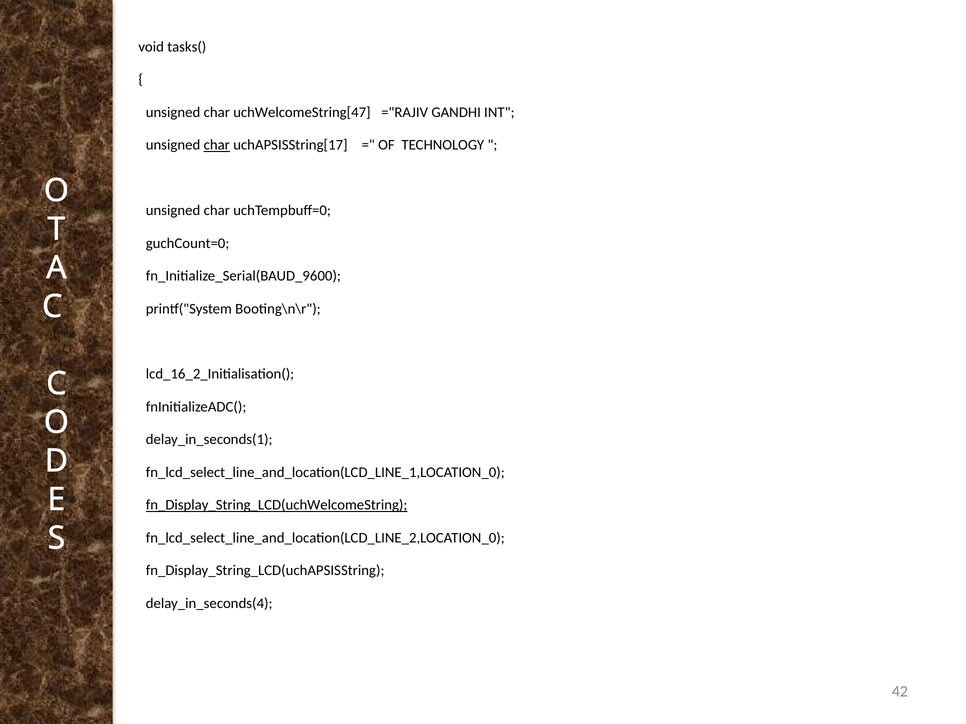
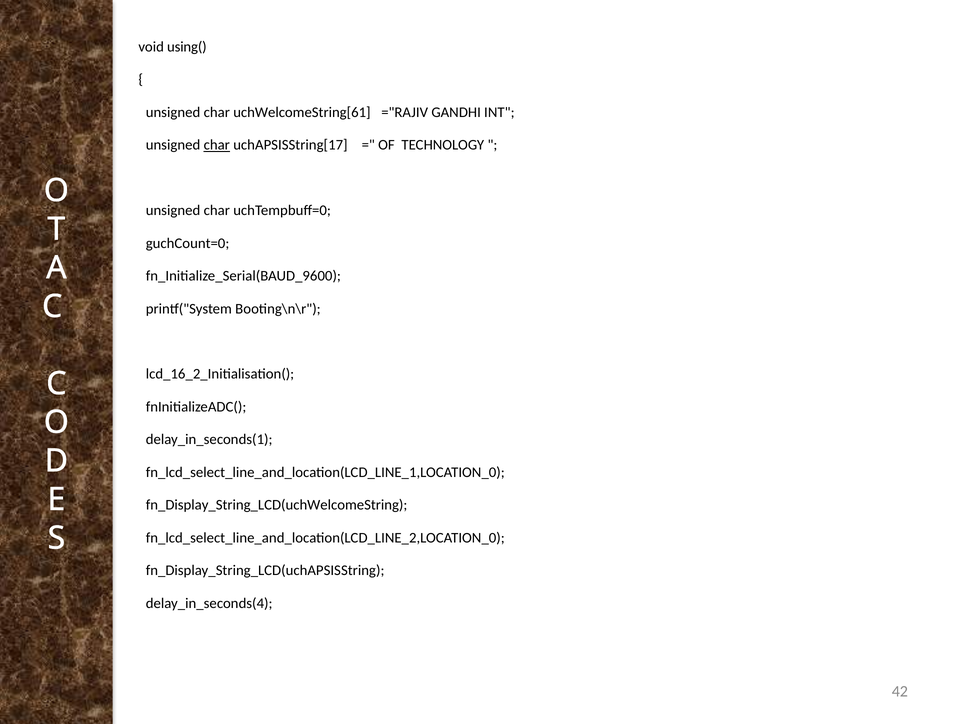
tasks(: tasks( -> using(
uchWelcomeString[47: uchWelcomeString[47 -> uchWelcomeString[61
fn_Display_String_LCD(uchWelcomeString underline: present -> none
